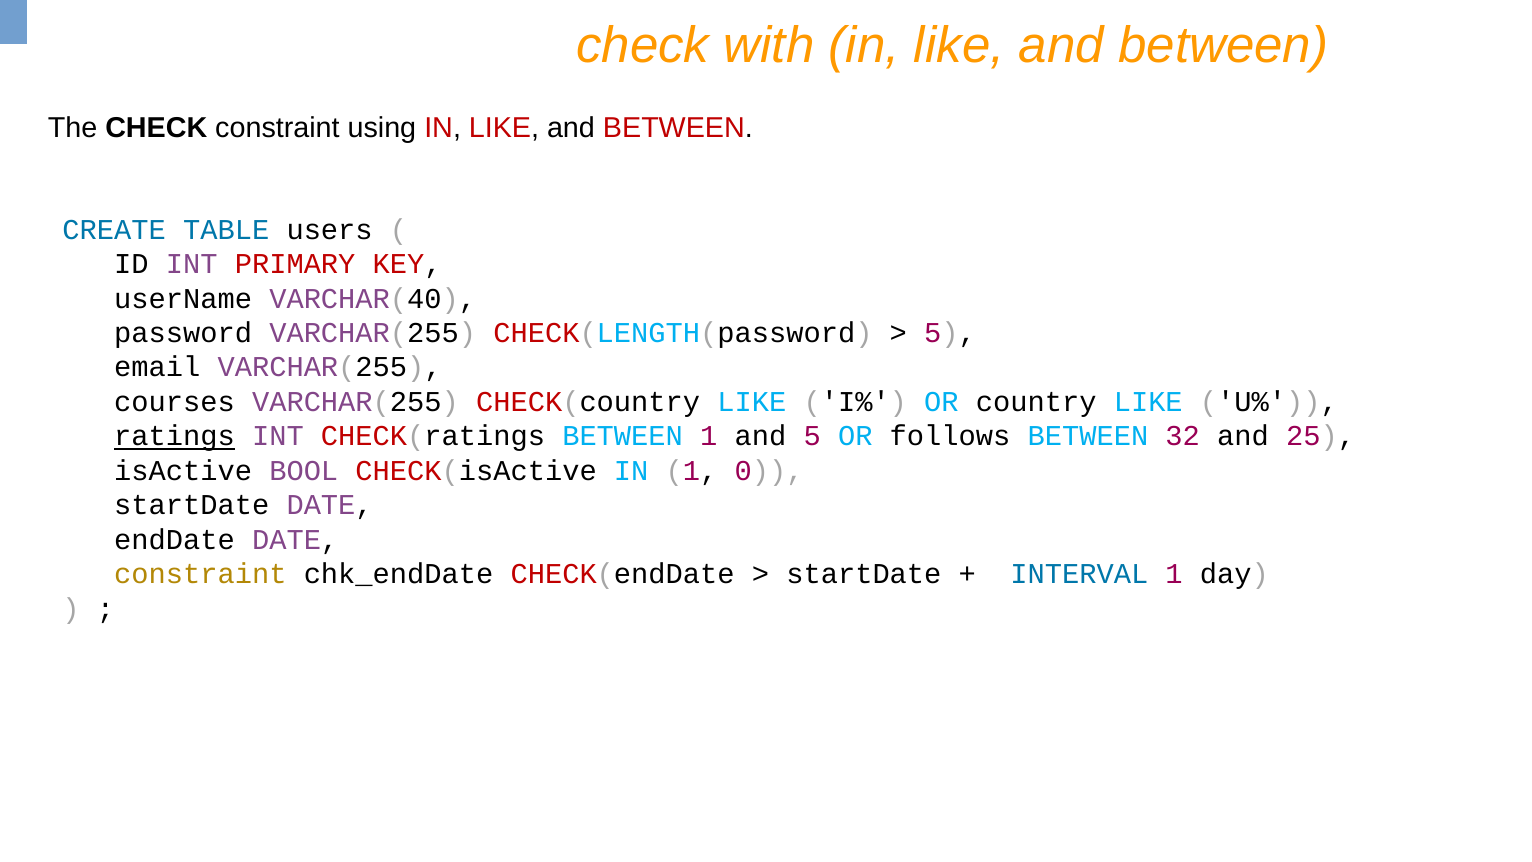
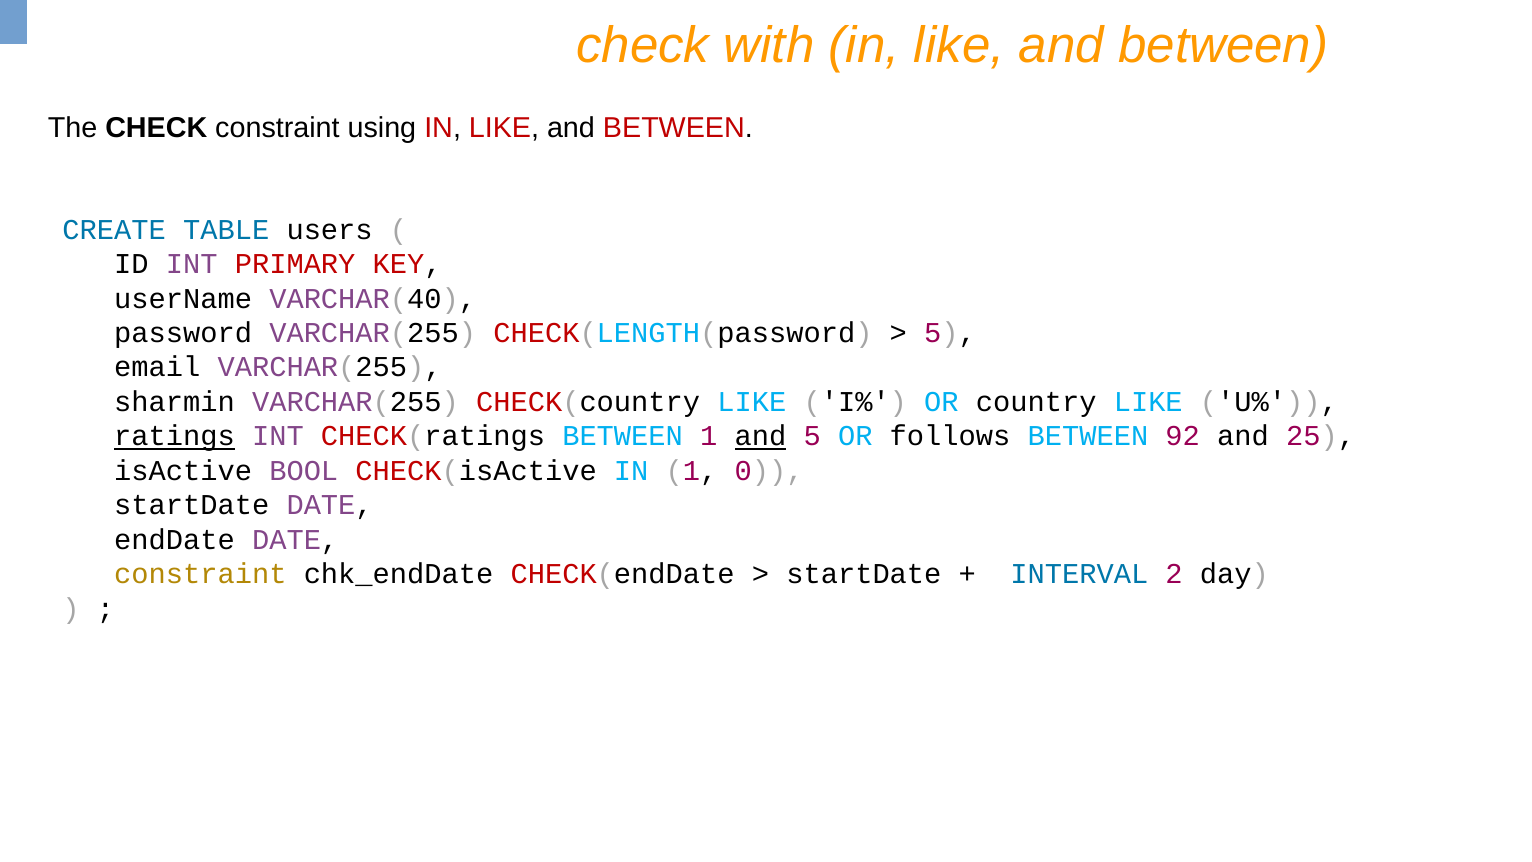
courses: courses -> sharmin
and at (760, 436) underline: none -> present
32: 32 -> 92
INTERVAL 1: 1 -> 2
